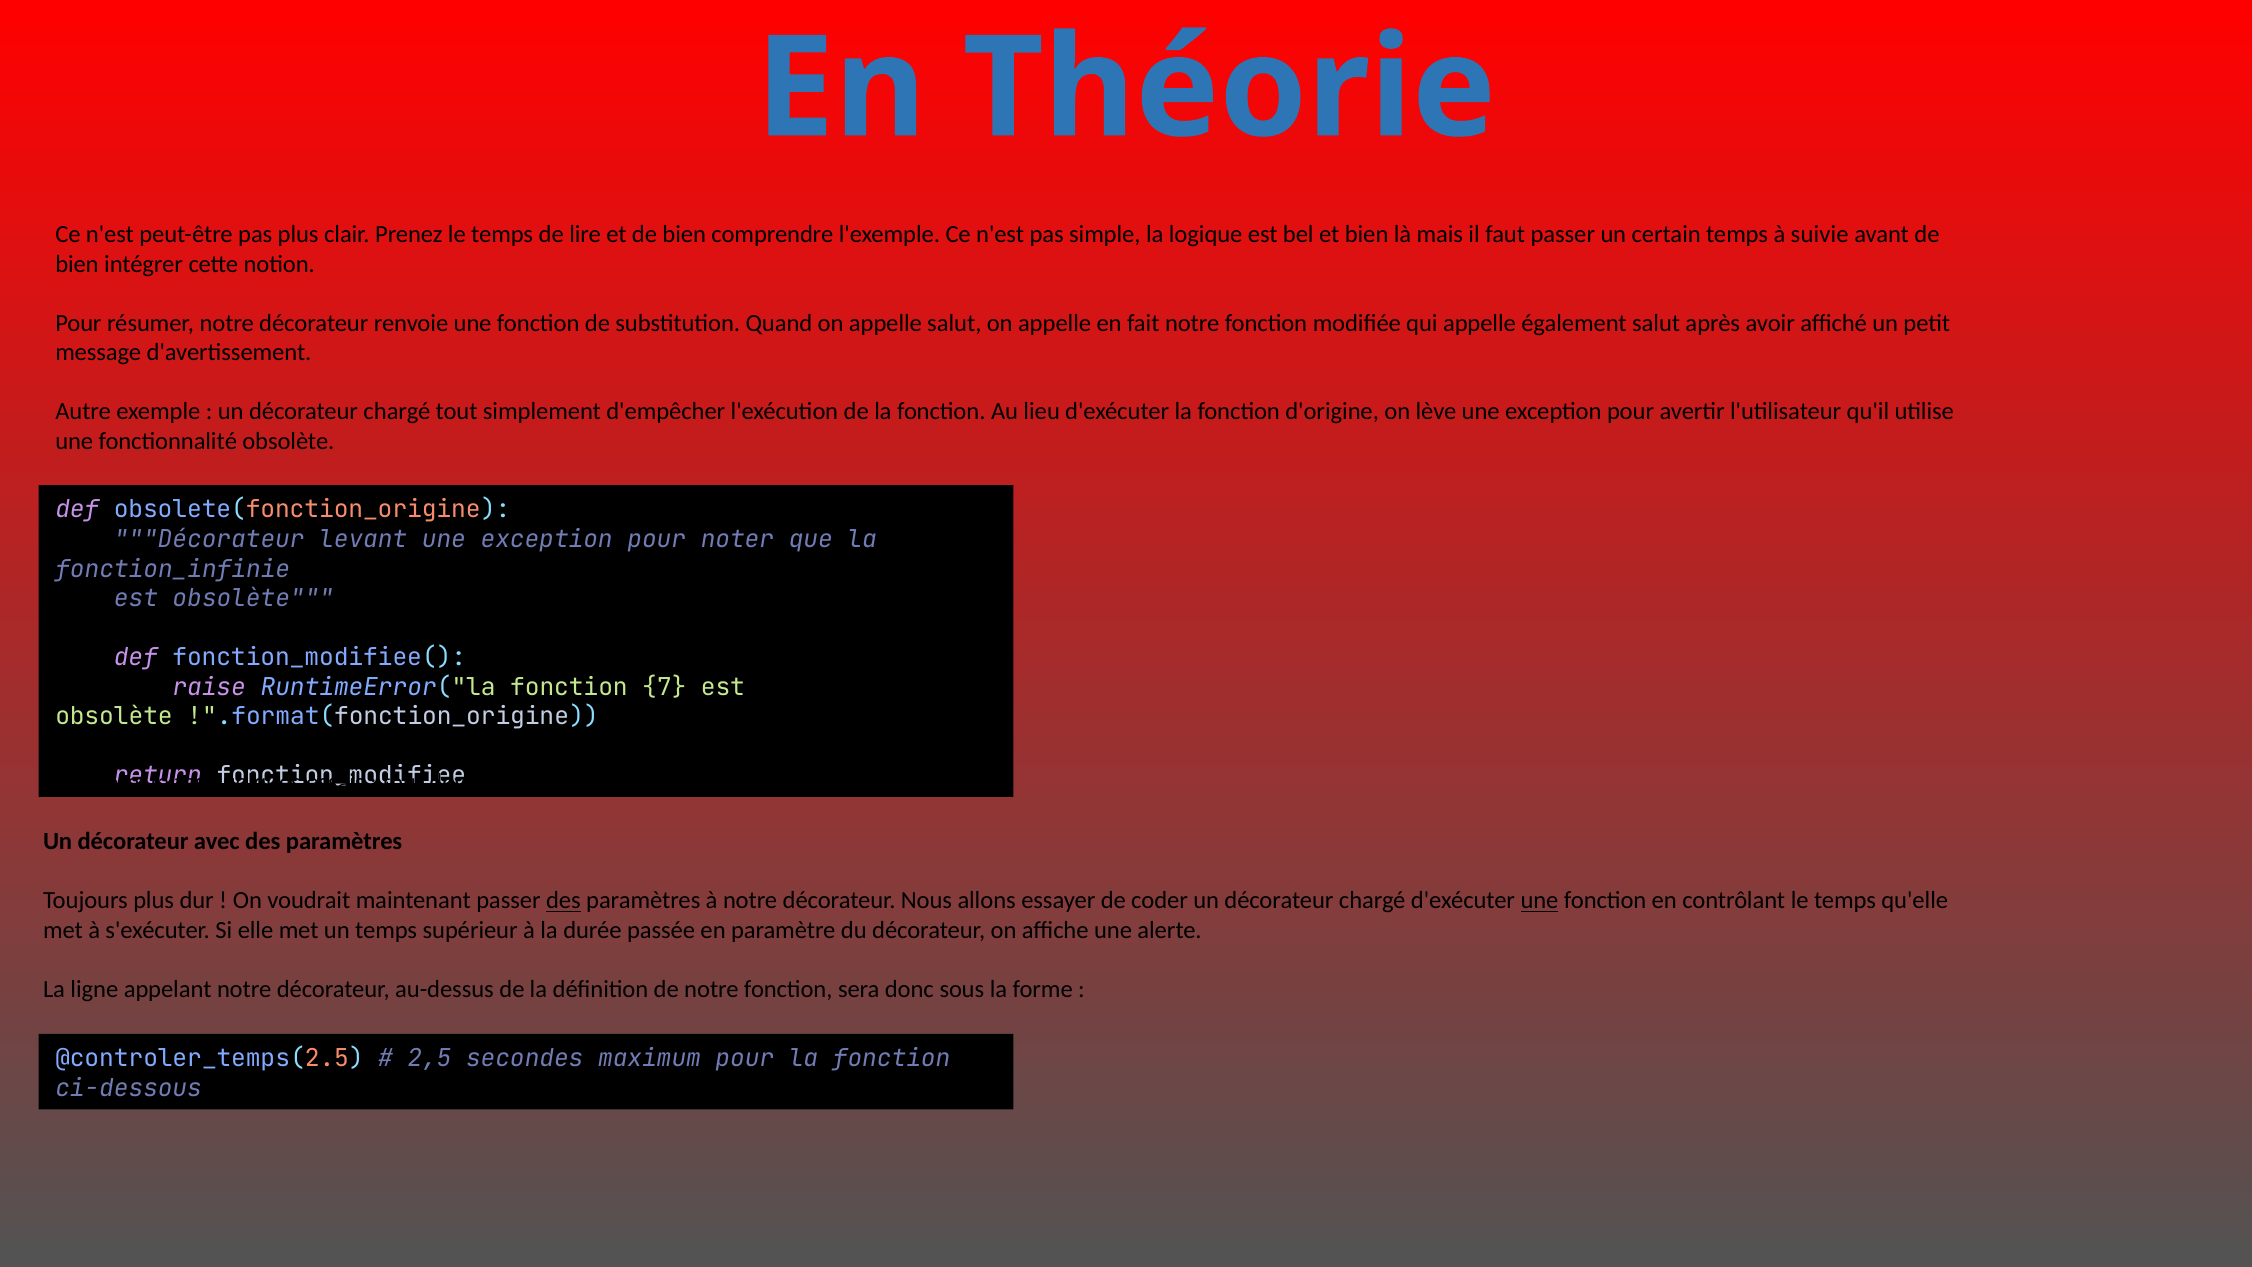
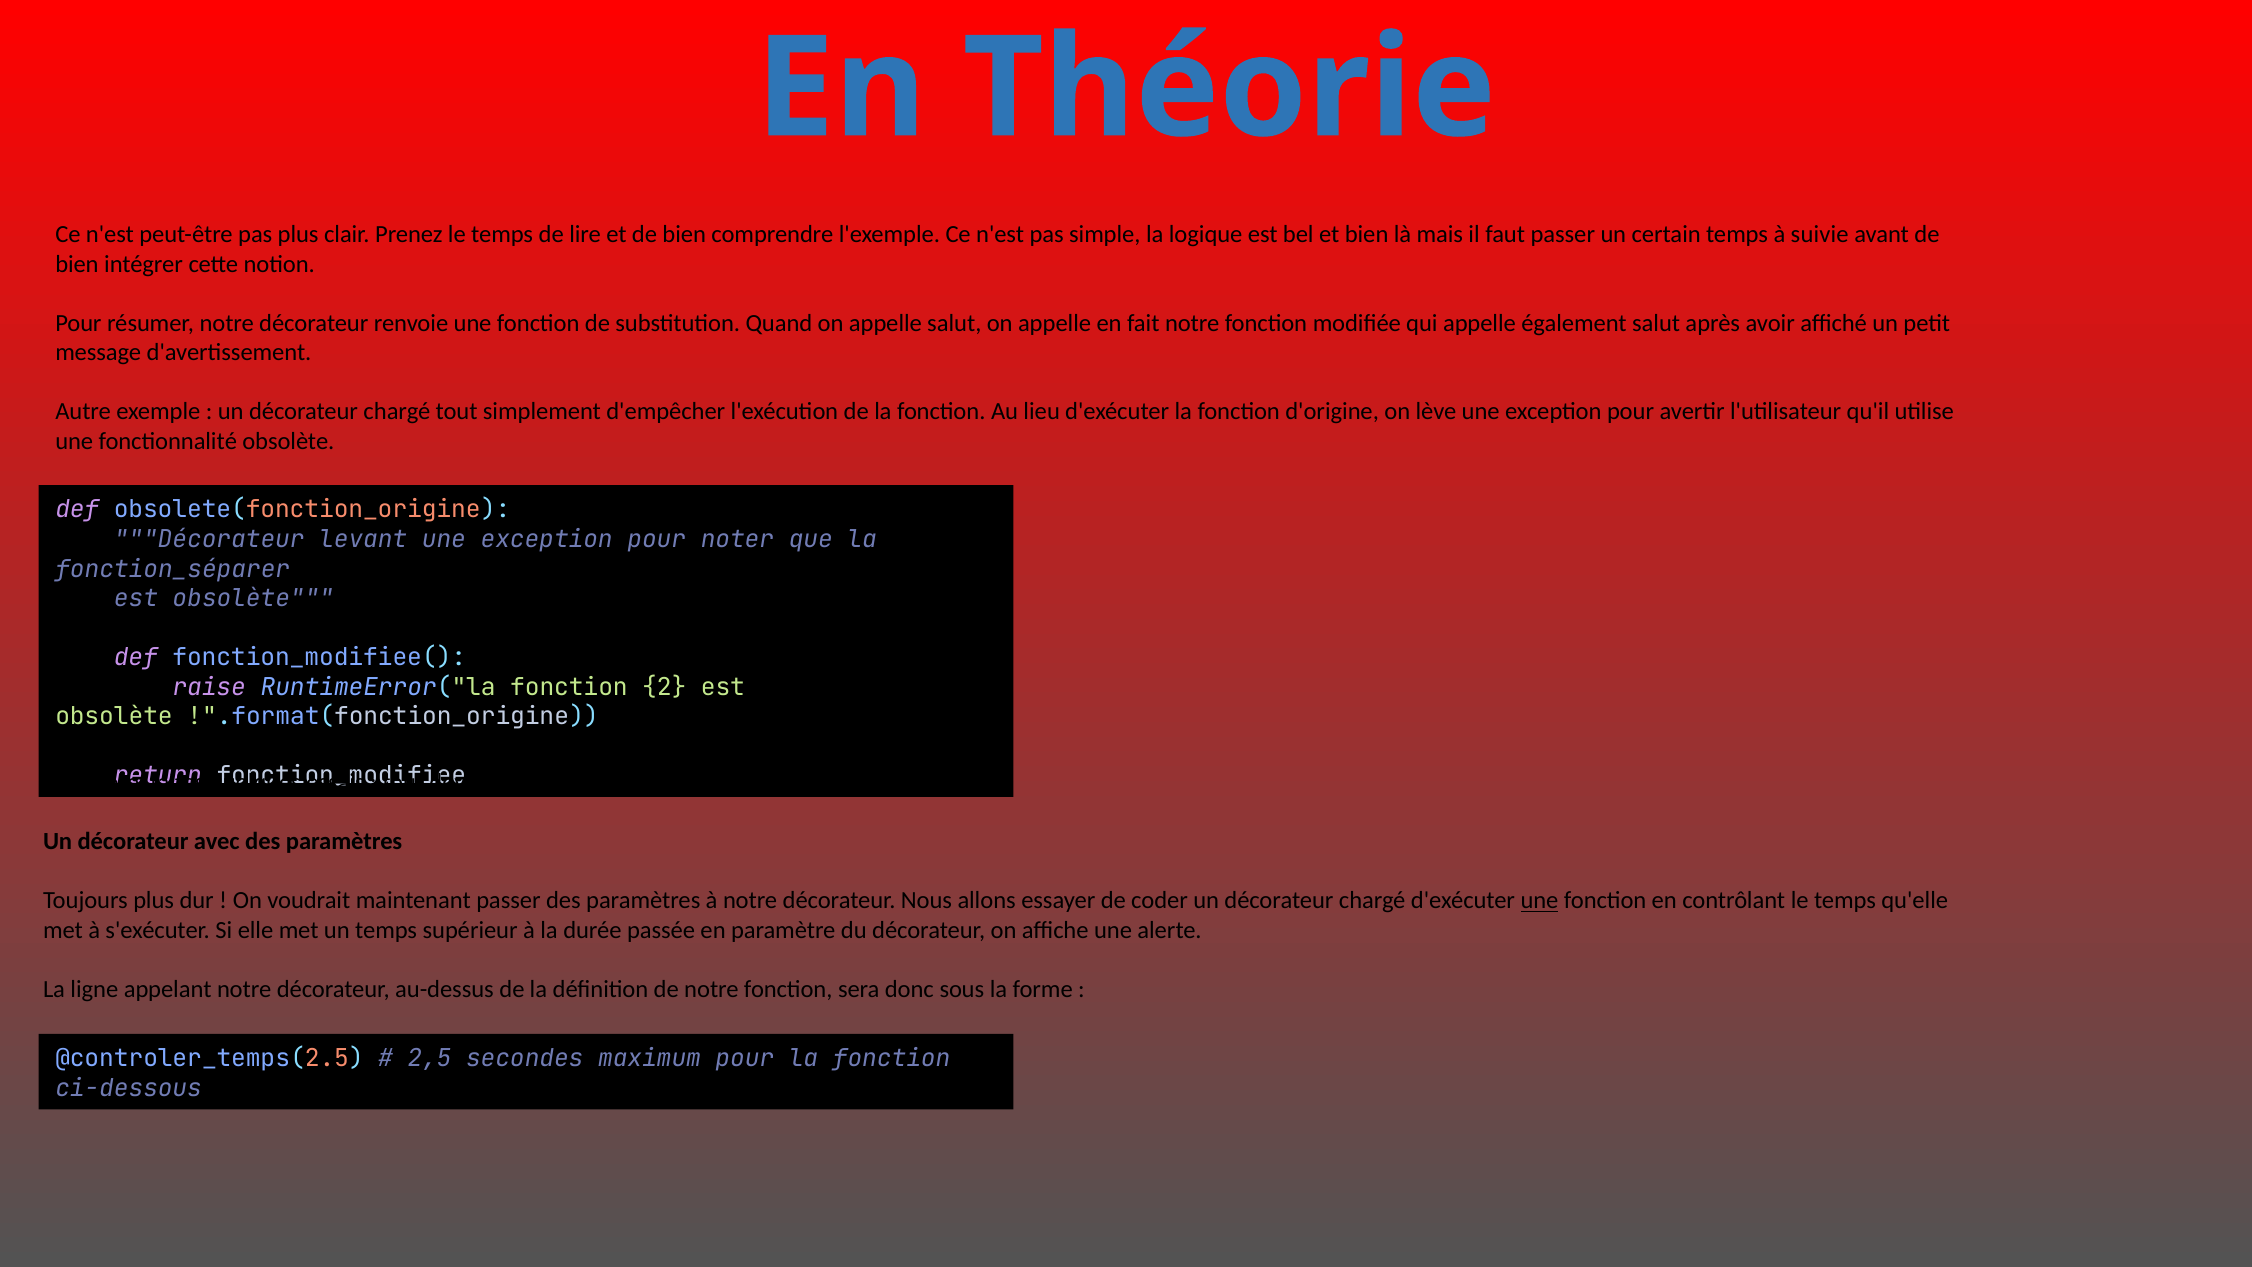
fonction_infinie: fonction_infinie -> fonction_séparer
7: 7 -> 2
des at (563, 900) underline: present -> none
